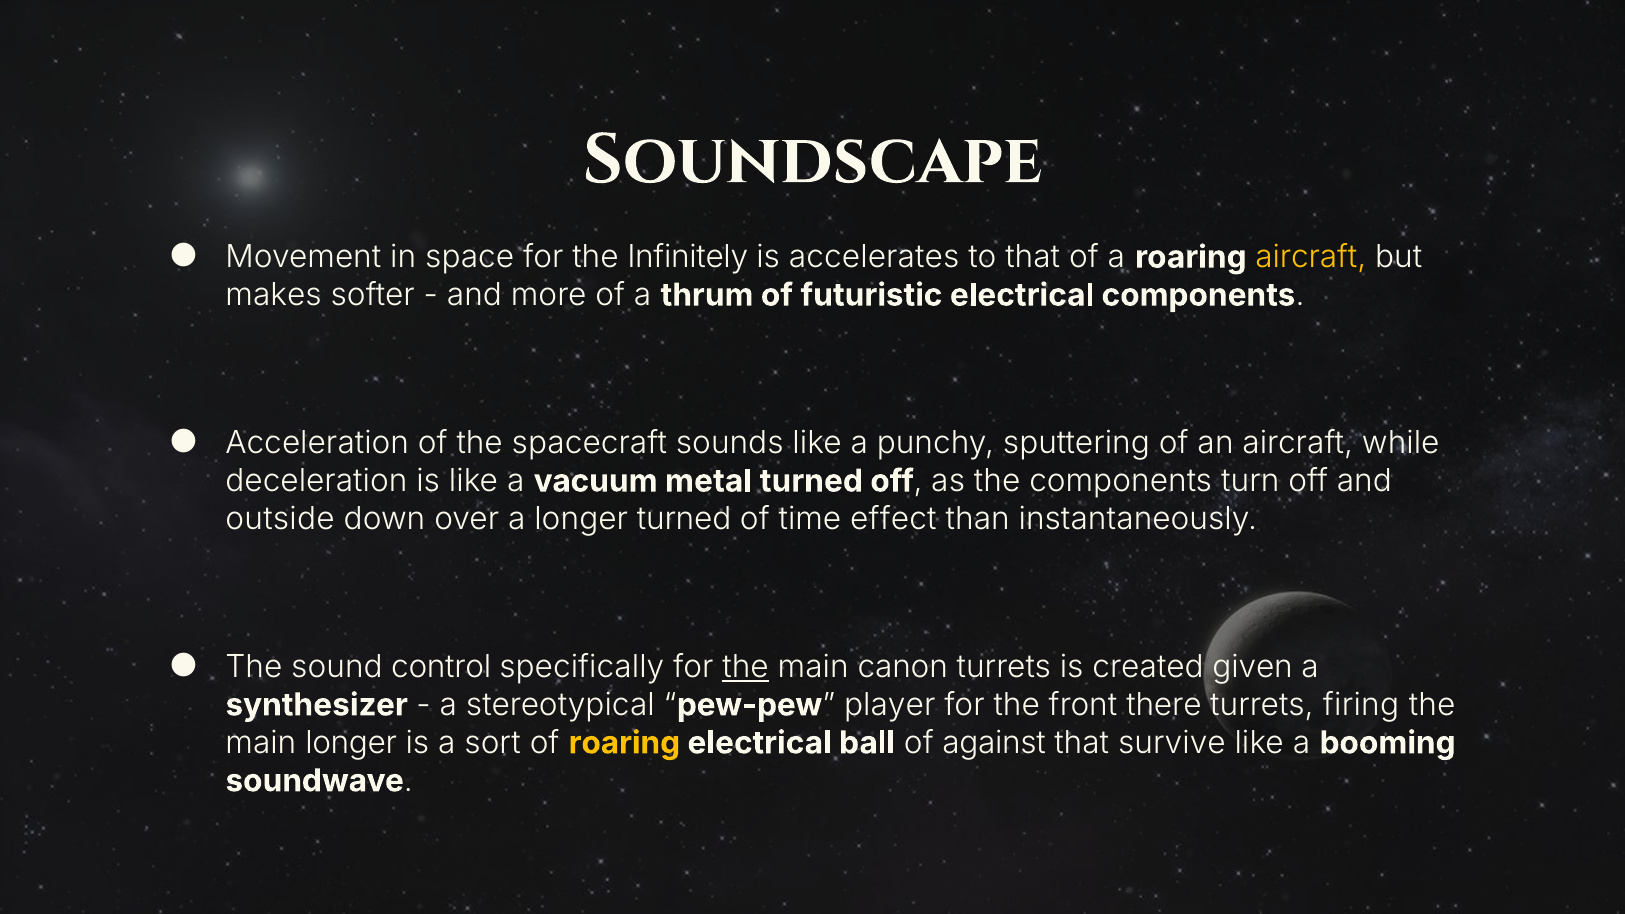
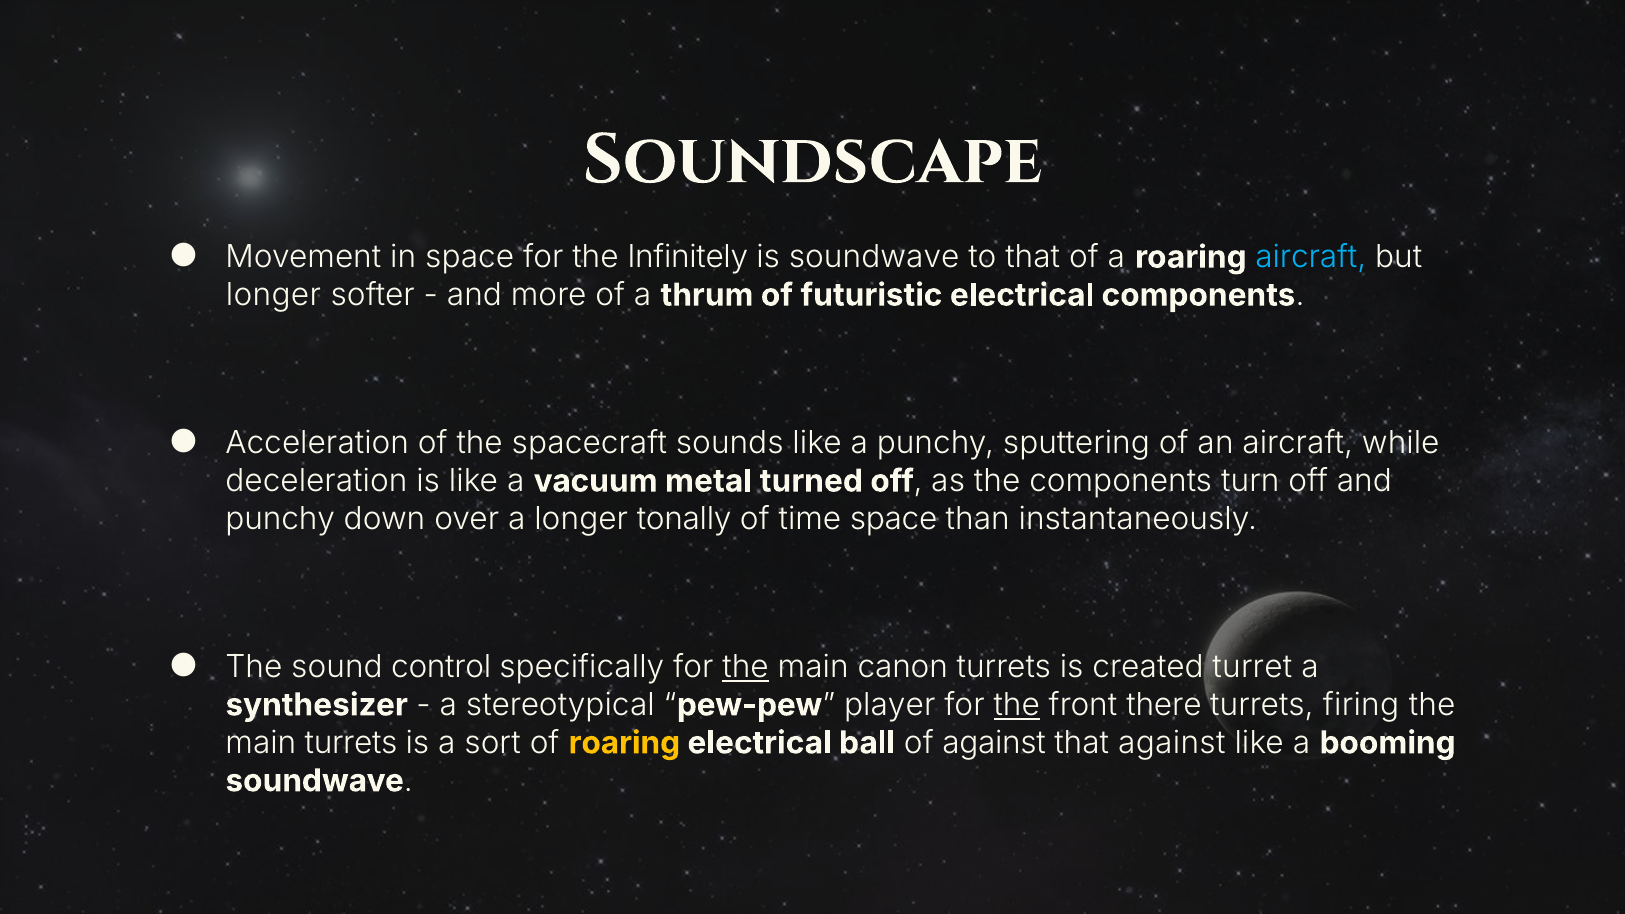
is accelerates: accelerates -> soundwave
aircraft at (1311, 257) colour: yellow -> light blue
makes at (274, 295): makes -> longer
outside at (280, 519): outside -> punchy
longer turned: turned -> tonally
time effect: effect -> space
given: given -> turret
the at (1017, 705) underline: none -> present
main longer: longer -> turrets
that survive: survive -> against
